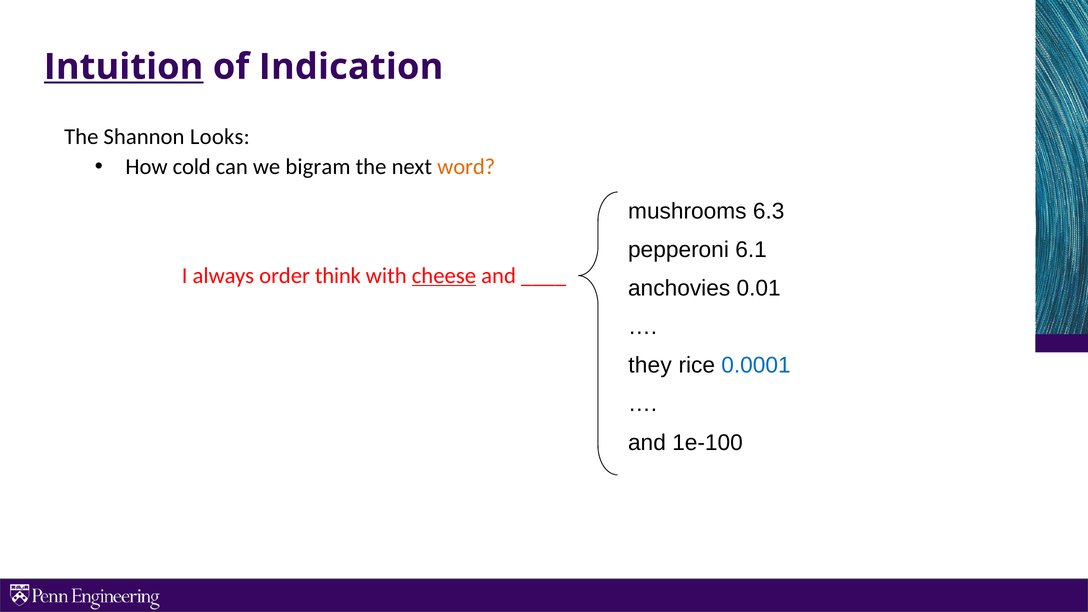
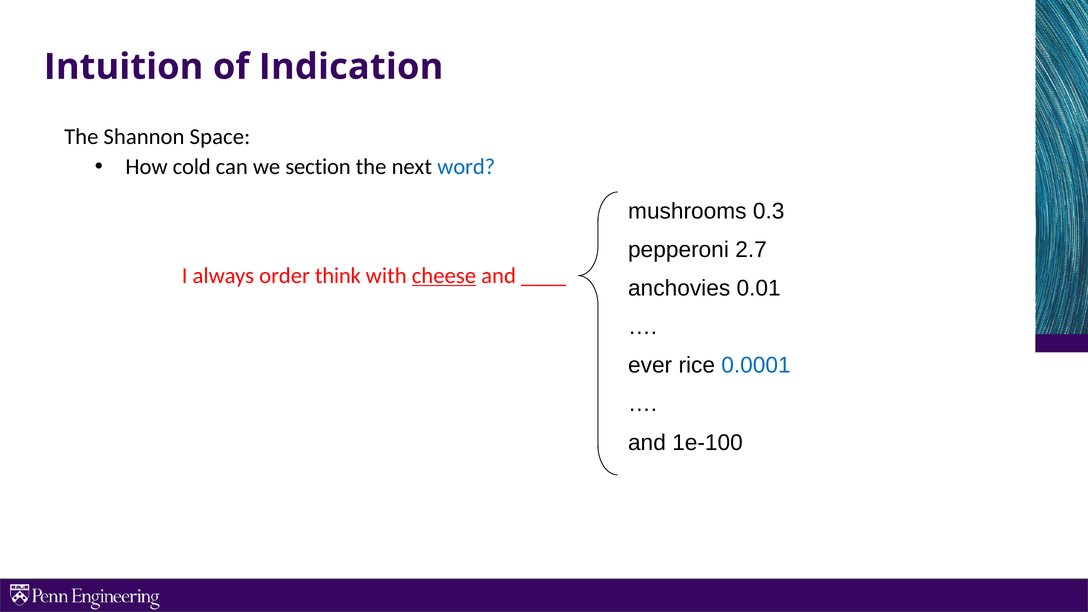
Intuition underline: present -> none
Looks: Looks -> Space
bigram: bigram -> section
word colour: orange -> blue
6.3: 6.3 -> 0.3
6.1: 6.1 -> 2.7
they: they -> ever
